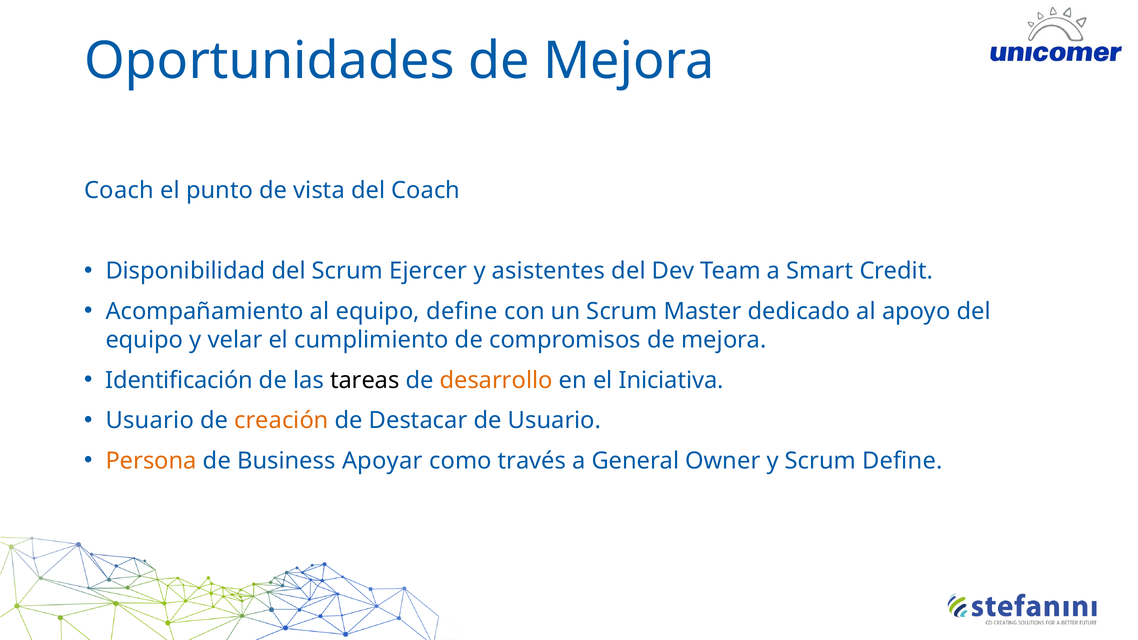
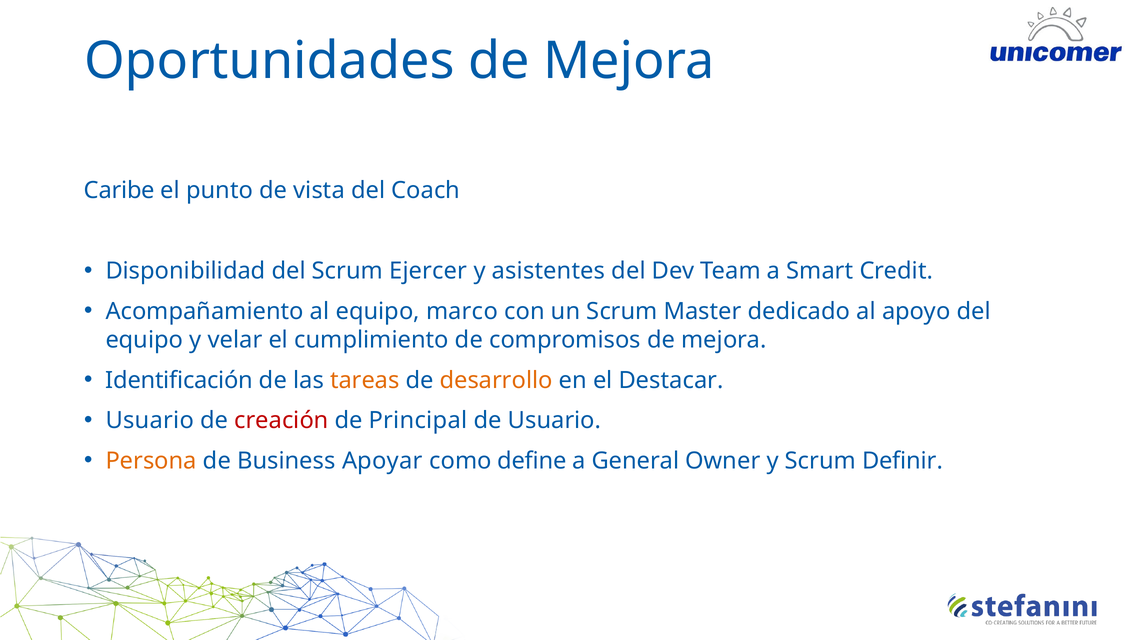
Coach at (119, 191): Coach -> Caribe
equipo define: define -> marco
tareas colour: black -> orange
Iniciativa: Iniciativa -> Destacar
creación colour: orange -> red
Destacar: Destacar -> Principal
través: través -> define
Scrum Define: Define -> Definir
